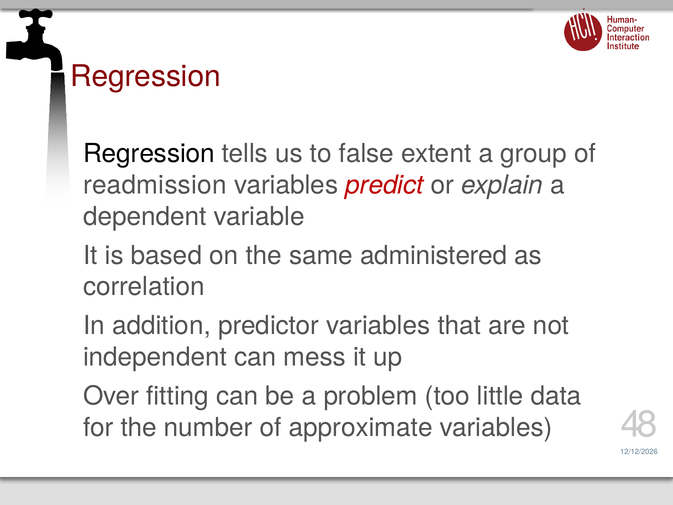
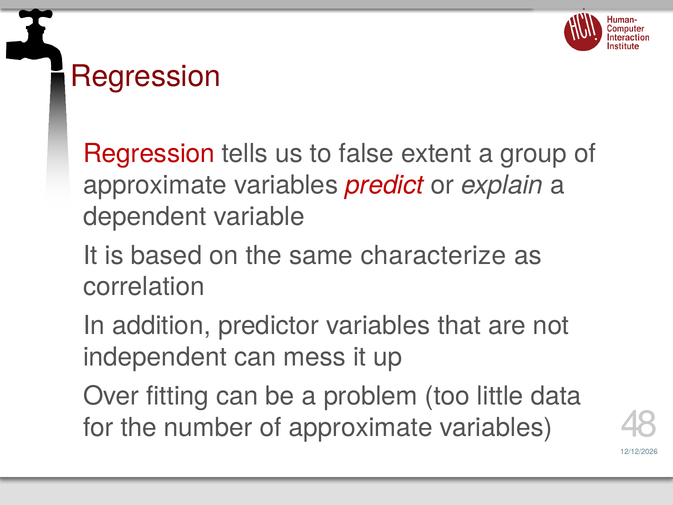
Regression at (149, 153) colour: black -> red
readmission at (155, 185): readmission -> approximate
administered: administered -> characterize
